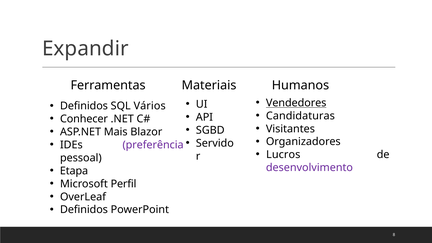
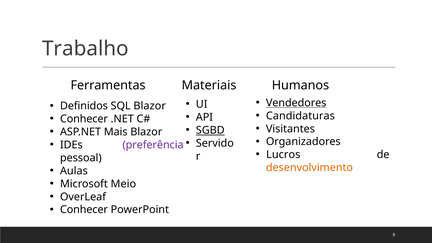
Expandir: Expandir -> Trabalho
SQL Vários: Vários -> Blazor
SGBD underline: none -> present
desenvolvimento colour: purple -> orange
Etapa: Etapa -> Aulas
Perfil: Perfil -> Meio
Definidos at (84, 210): Definidos -> Conhecer
